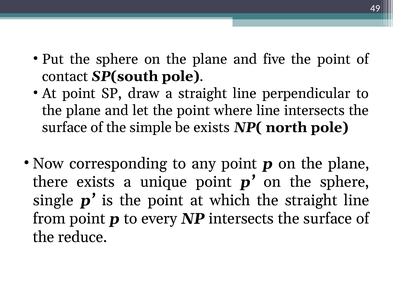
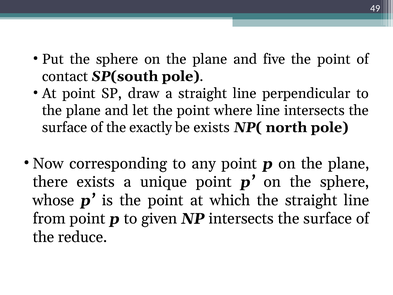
simple: simple -> exactly
single: single -> whose
every: every -> given
